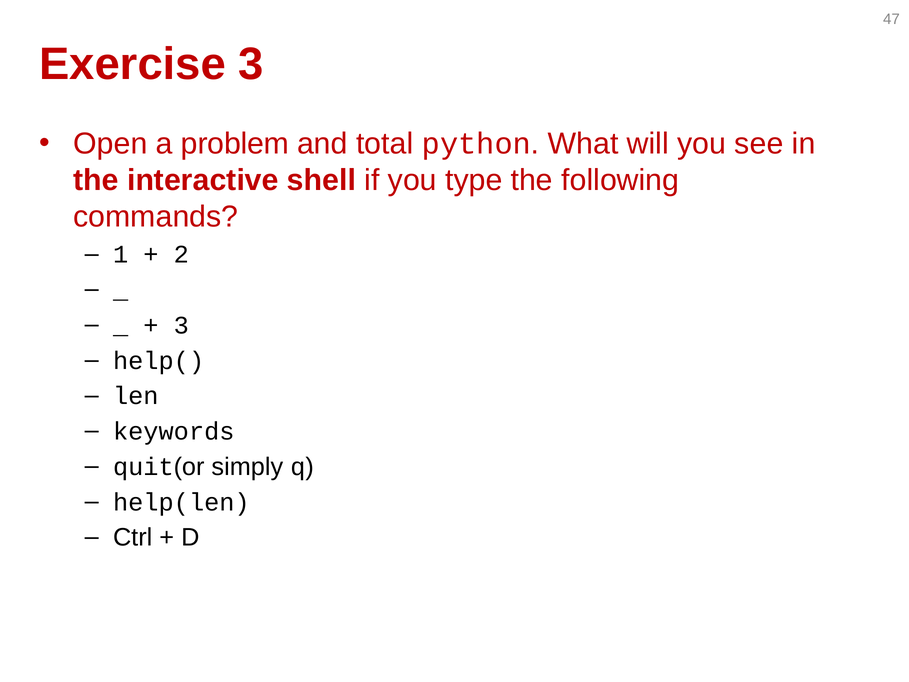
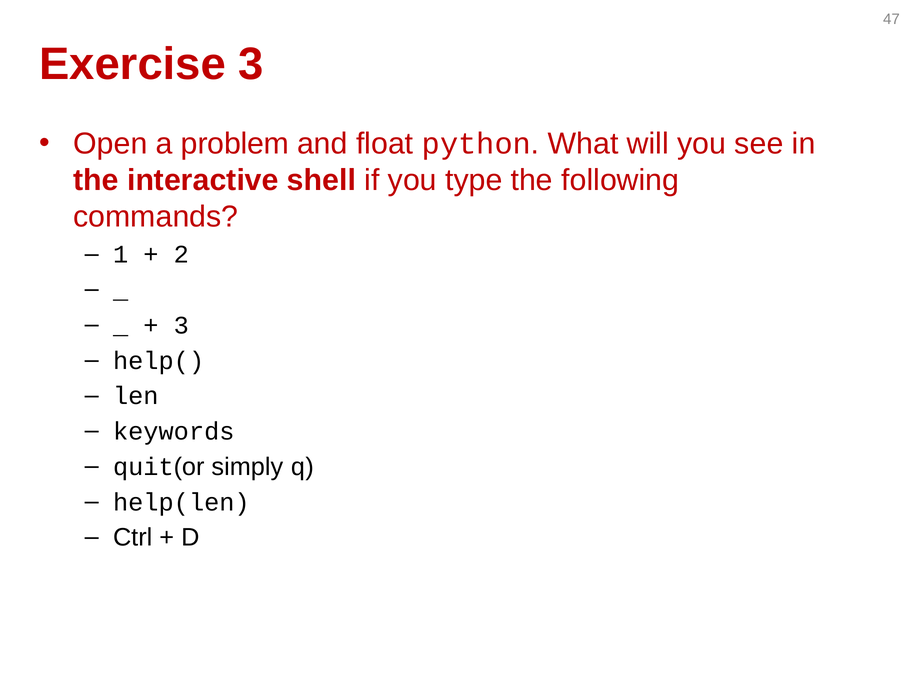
total: total -> float
